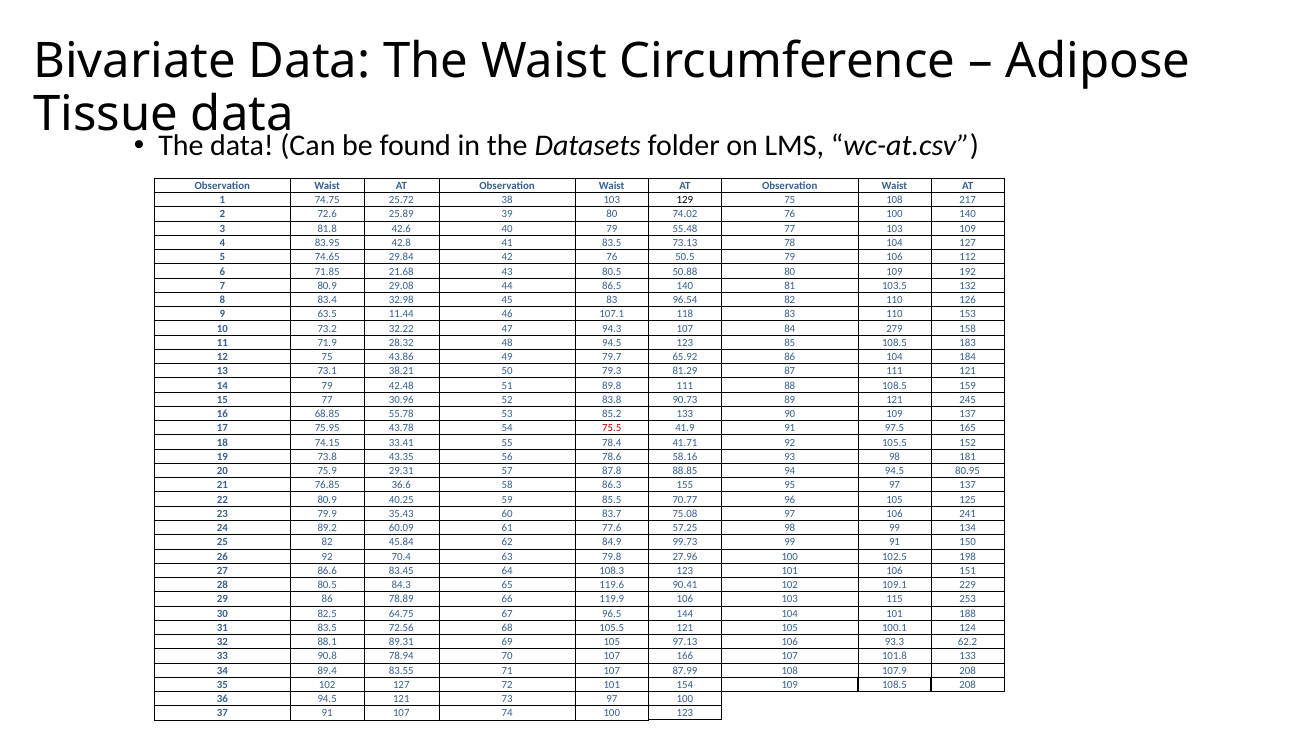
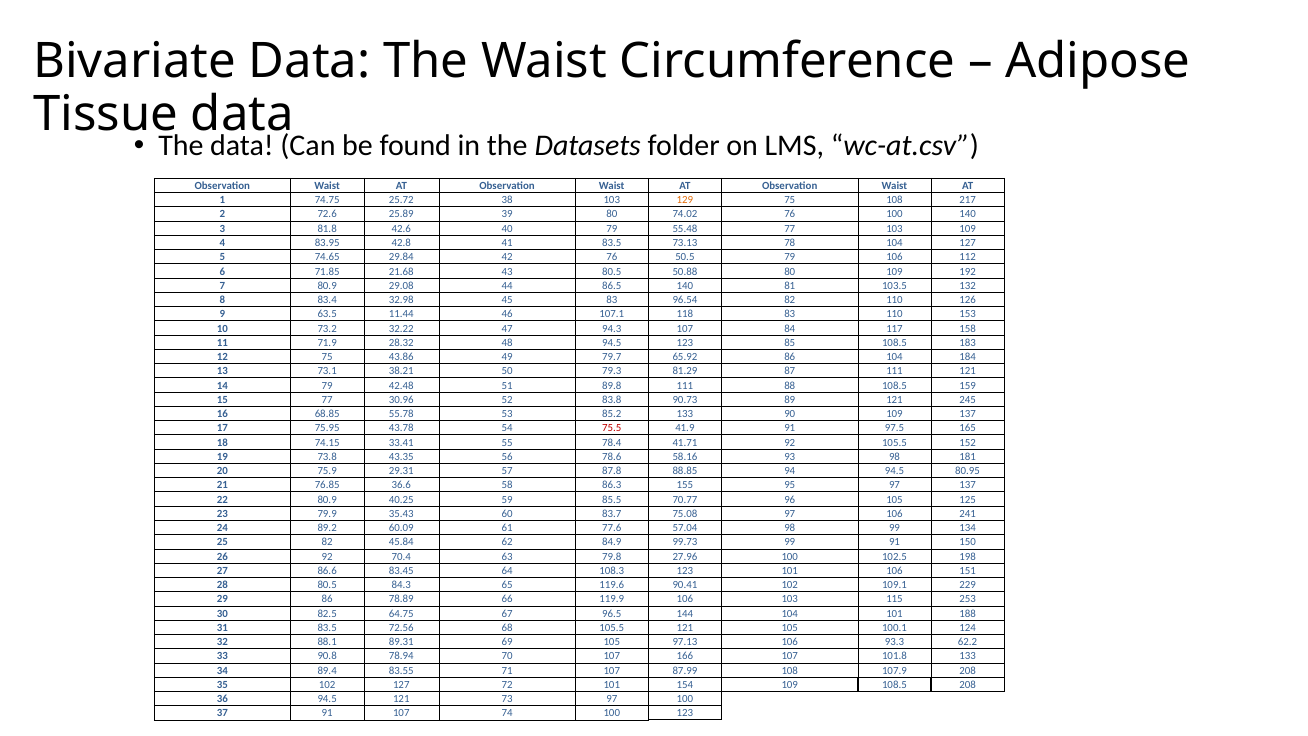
129 colour: black -> orange
279: 279 -> 117
57.25: 57.25 -> 57.04
